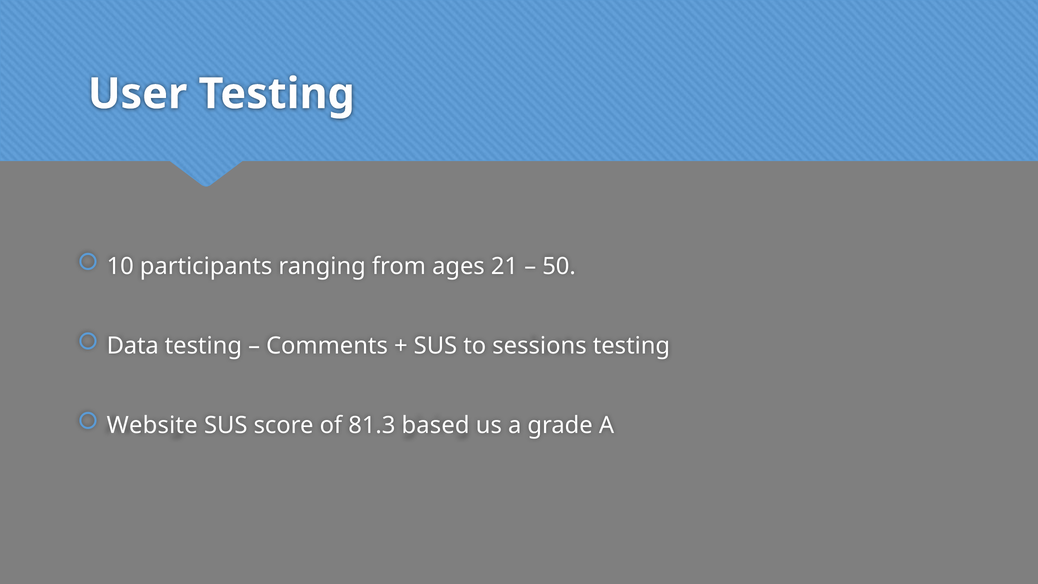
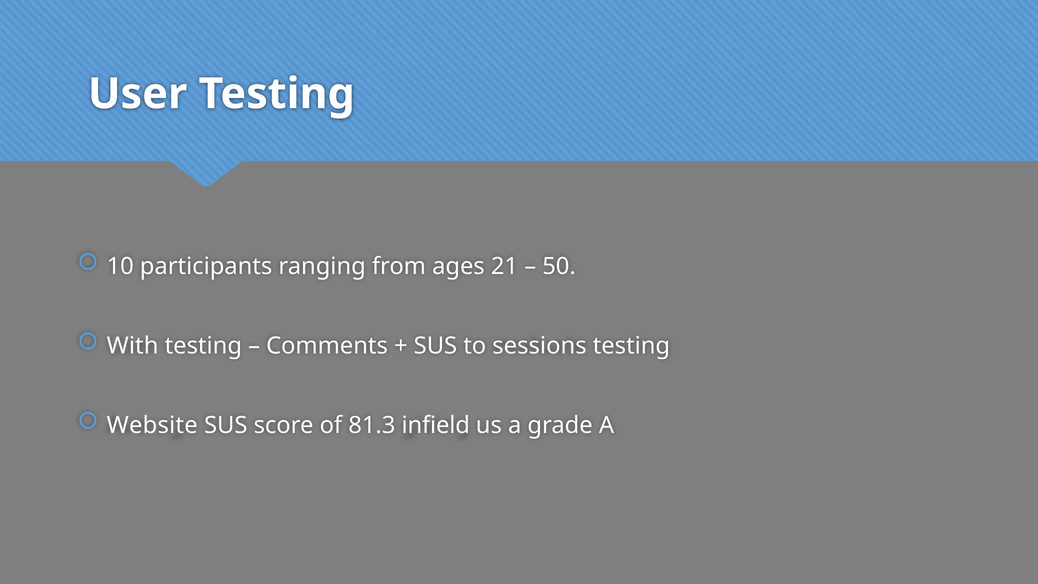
Data: Data -> With
based: based -> infield
